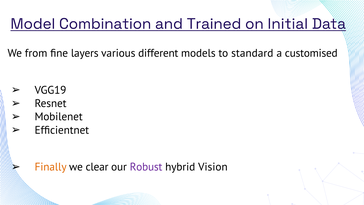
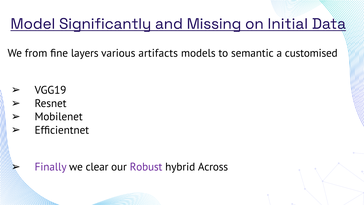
Combination: Combination -> Significantly
Trained: Trained -> Missing
different: different -> artifacts
standard: standard -> semantic
Finally colour: orange -> purple
Vision: Vision -> Across
